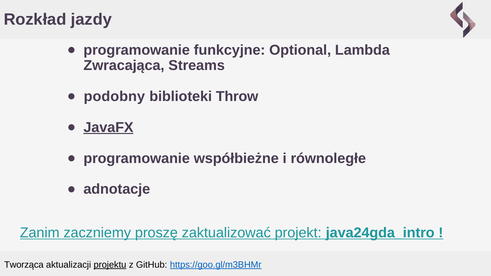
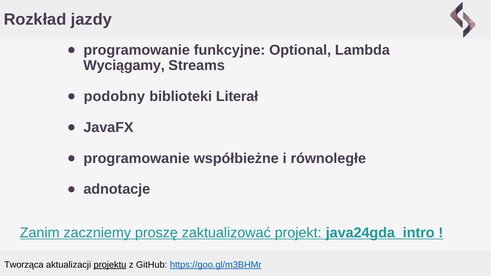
Zwracająca: Zwracająca -> Wyciągamy
Throw: Throw -> Literał
JavaFX underline: present -> none
